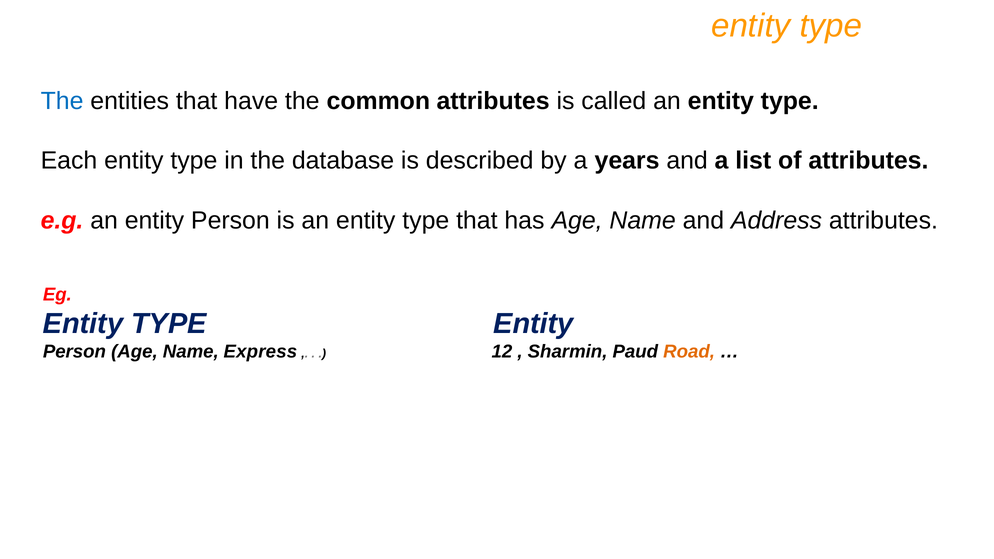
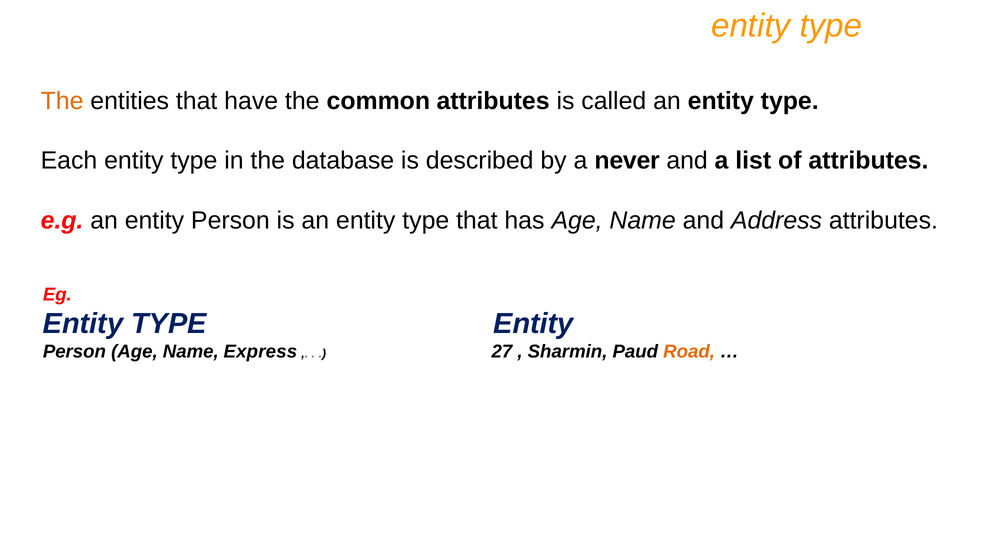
The at (62, 101) colour: blue -> orange
years: years -> never
12: 12 -> 27
